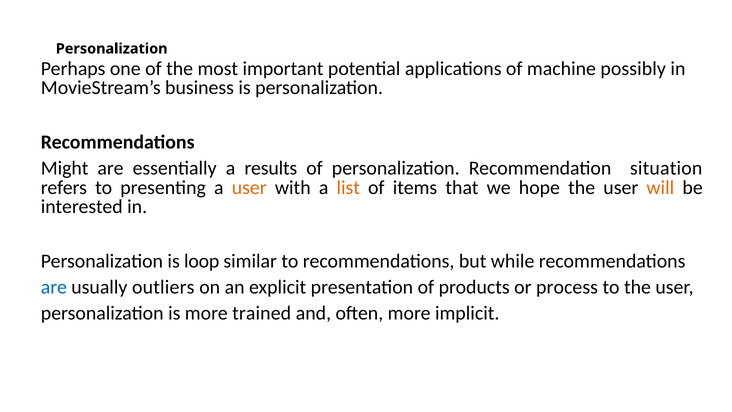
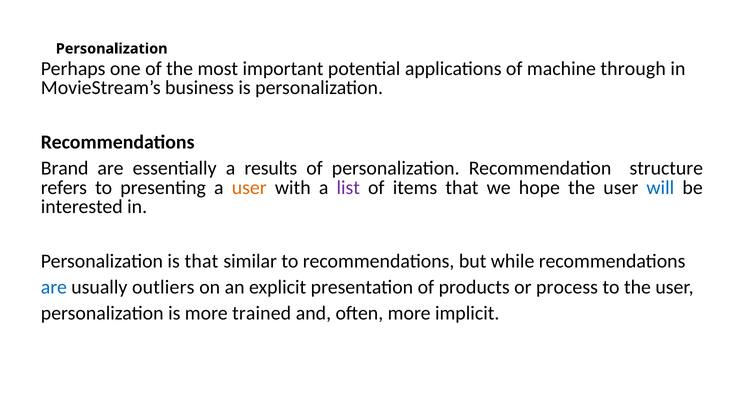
possibly: possibly -> through
Might: Might -> Brand
situation: situation -> structure
list colour: orange -> purple
will colour: orange -> blue
is loop: loop -> that
